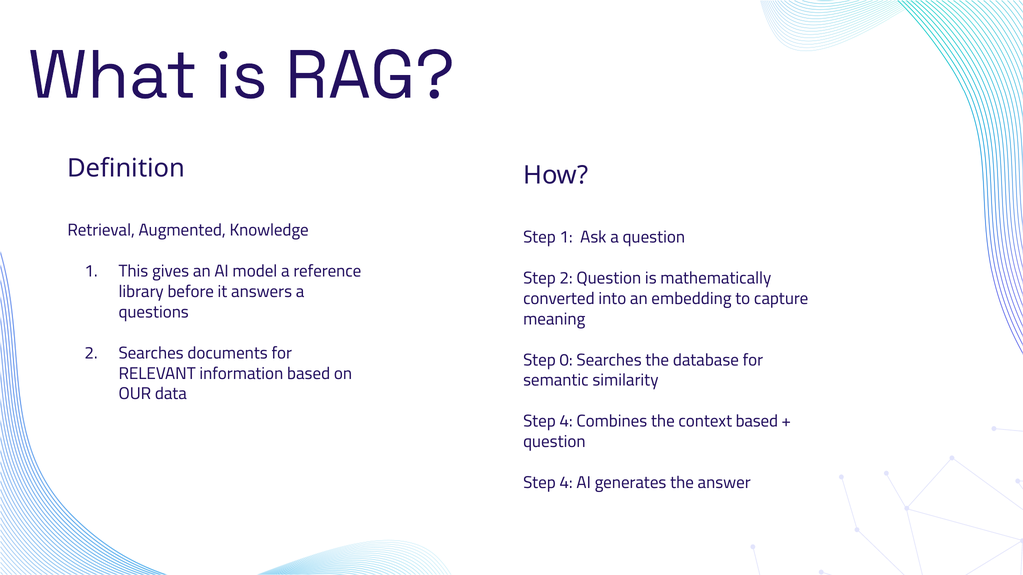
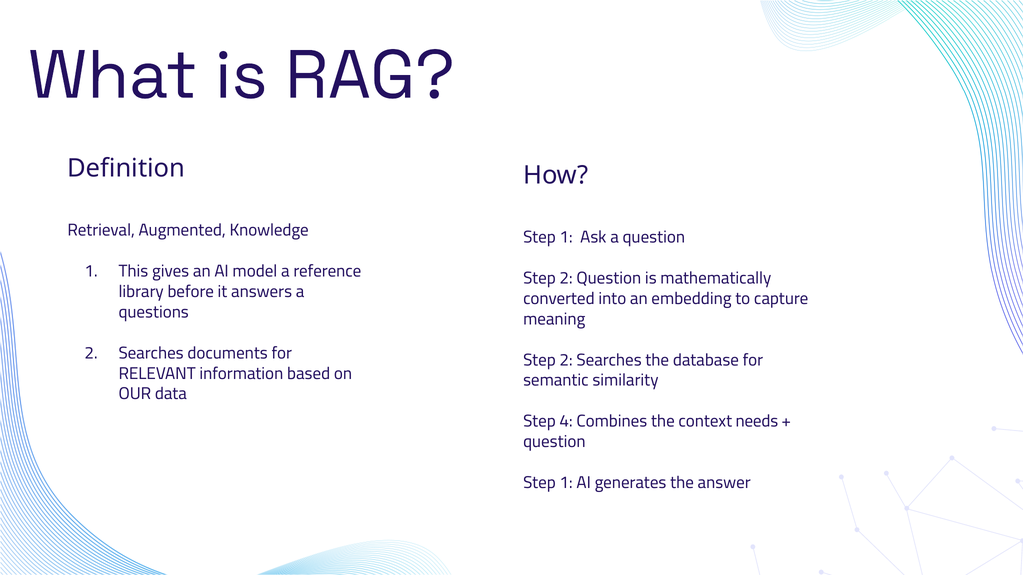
0 at (566, 360): 0 -> 2
context based: based -> needs
4 at (566, 483): 4 -> 1
